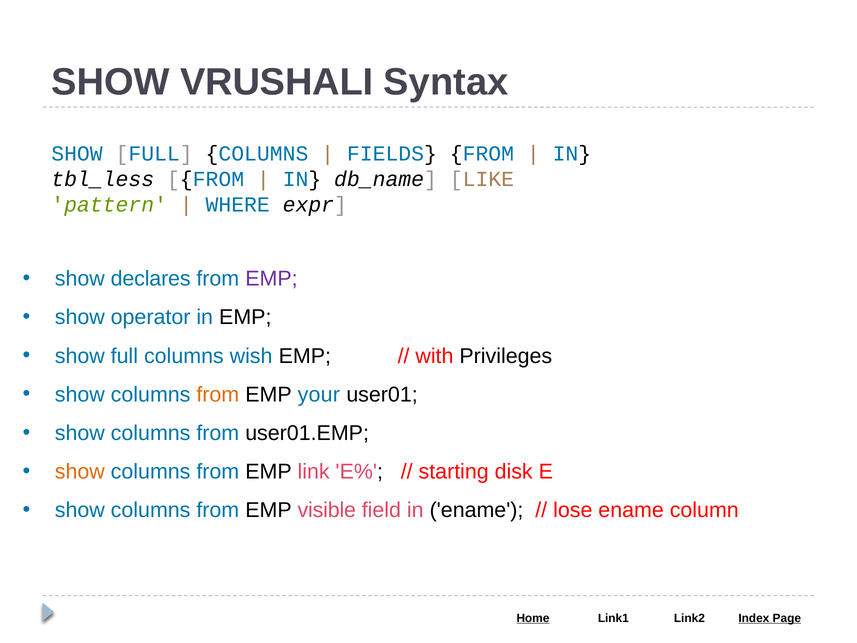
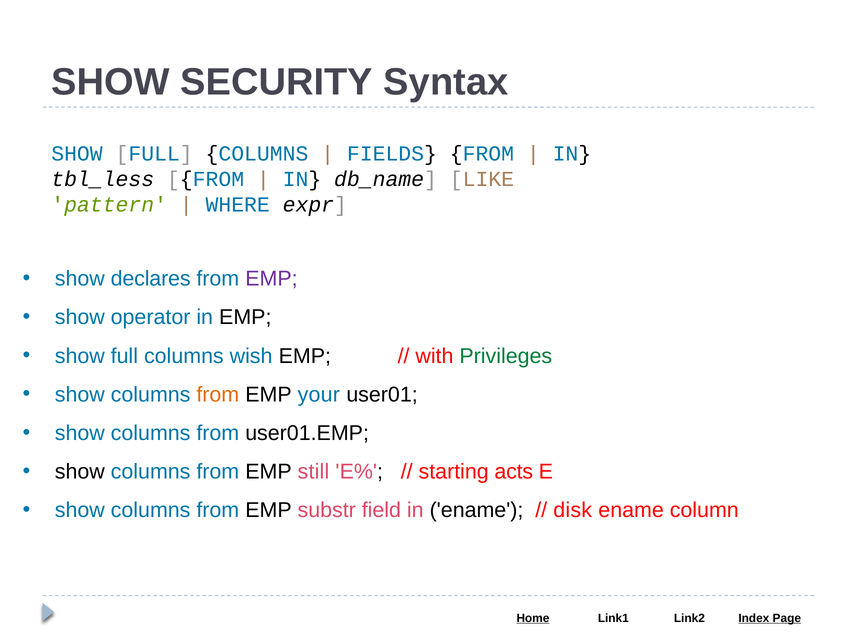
VRUSHALI: VRUSHALI -> SECURITY
Privileges colour: black -> green
show at (80, 471) colour: orange -> black
link: link -> still
disk: disk -> acts
visible: visible -> substr
lose: lose -> disk
